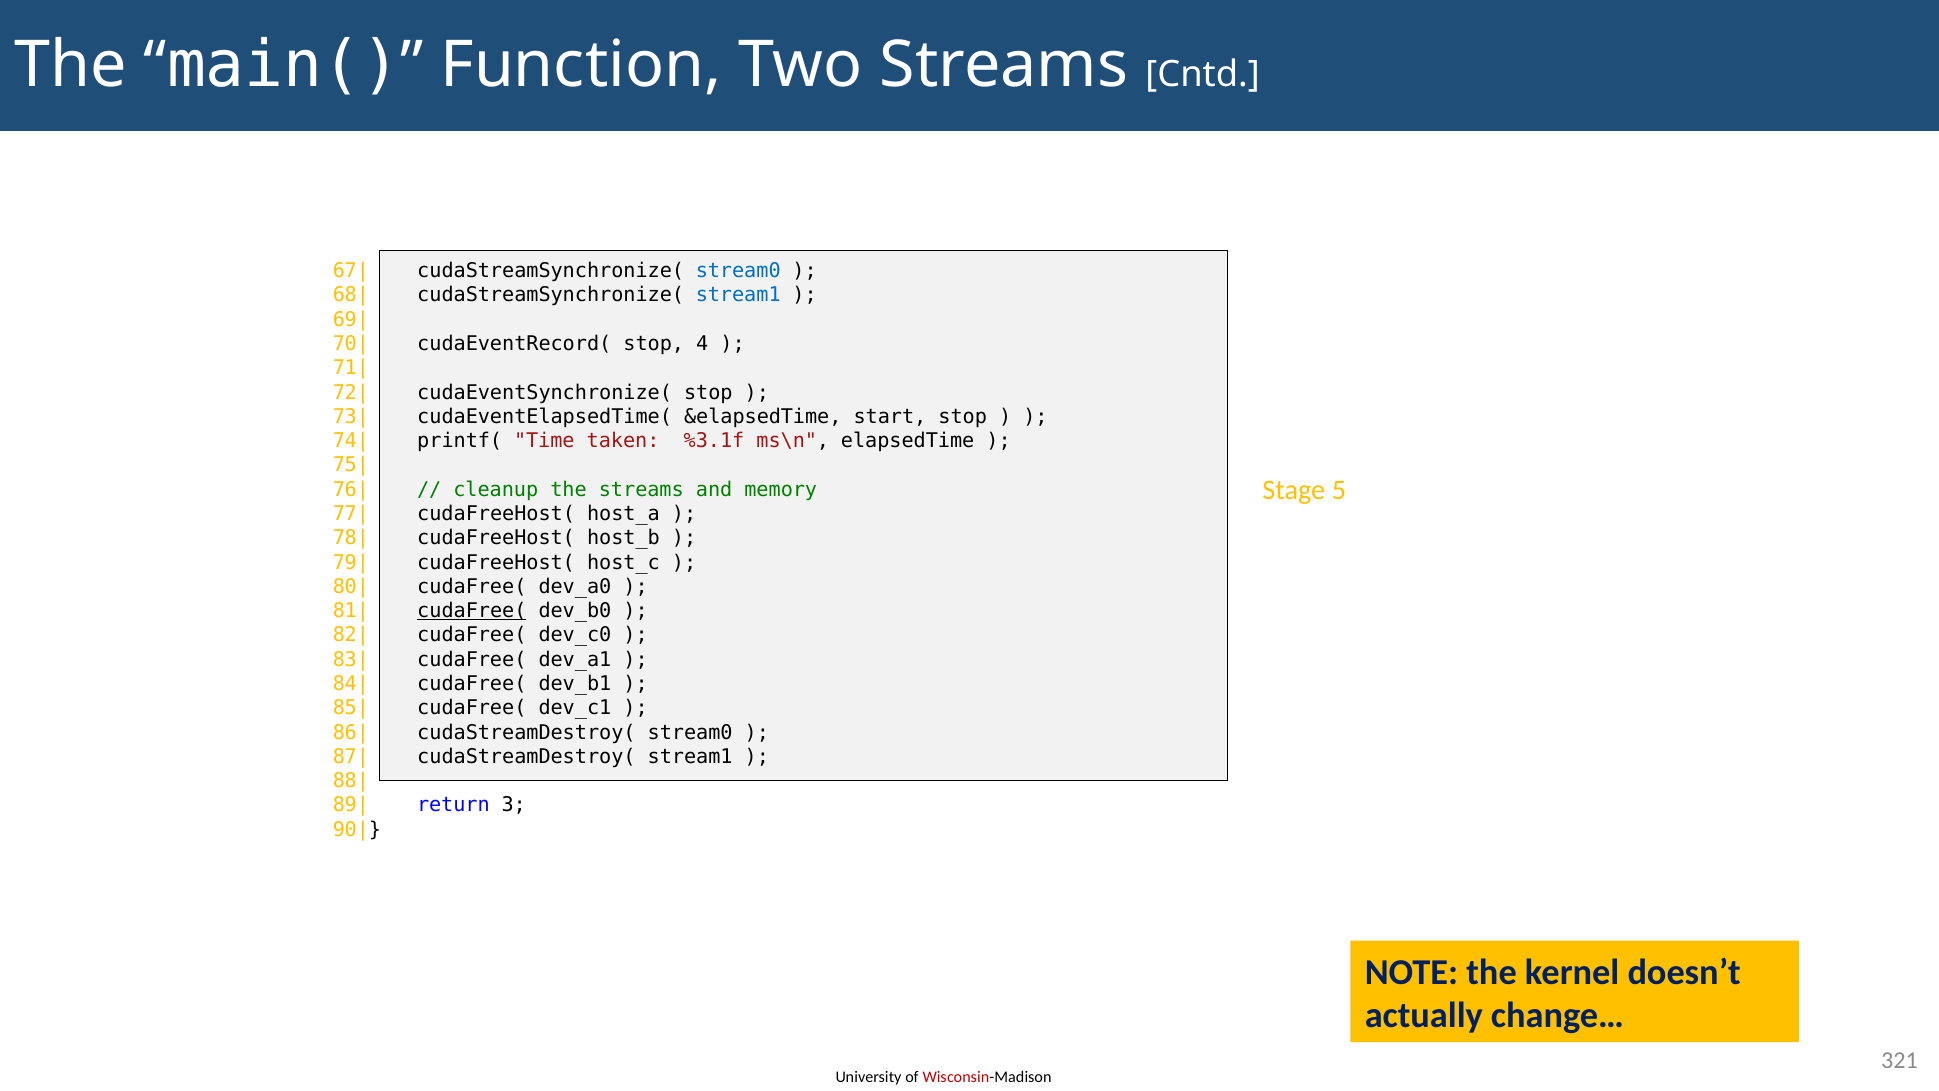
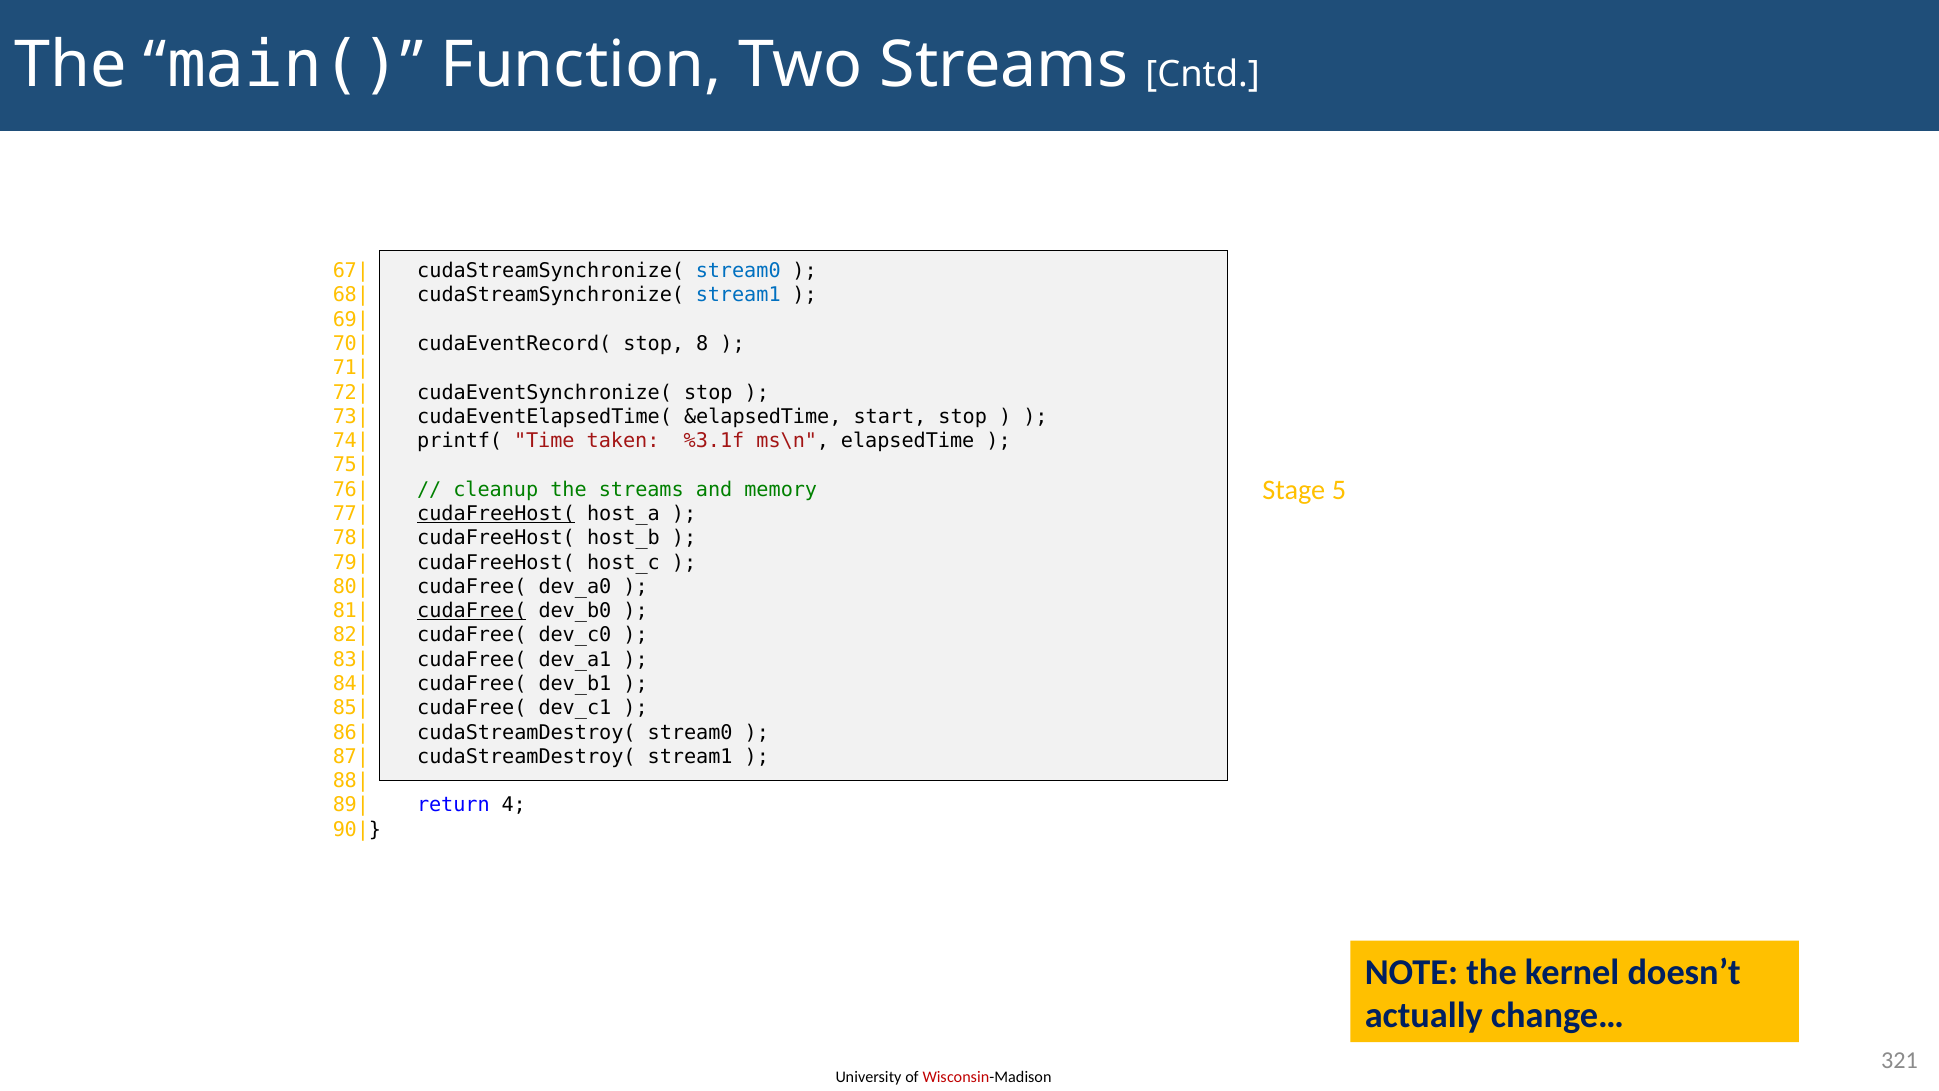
4: 4 -> 8
cudaFreeHost( at (496, 514) underline: none -> present
3: 3 -> 4
